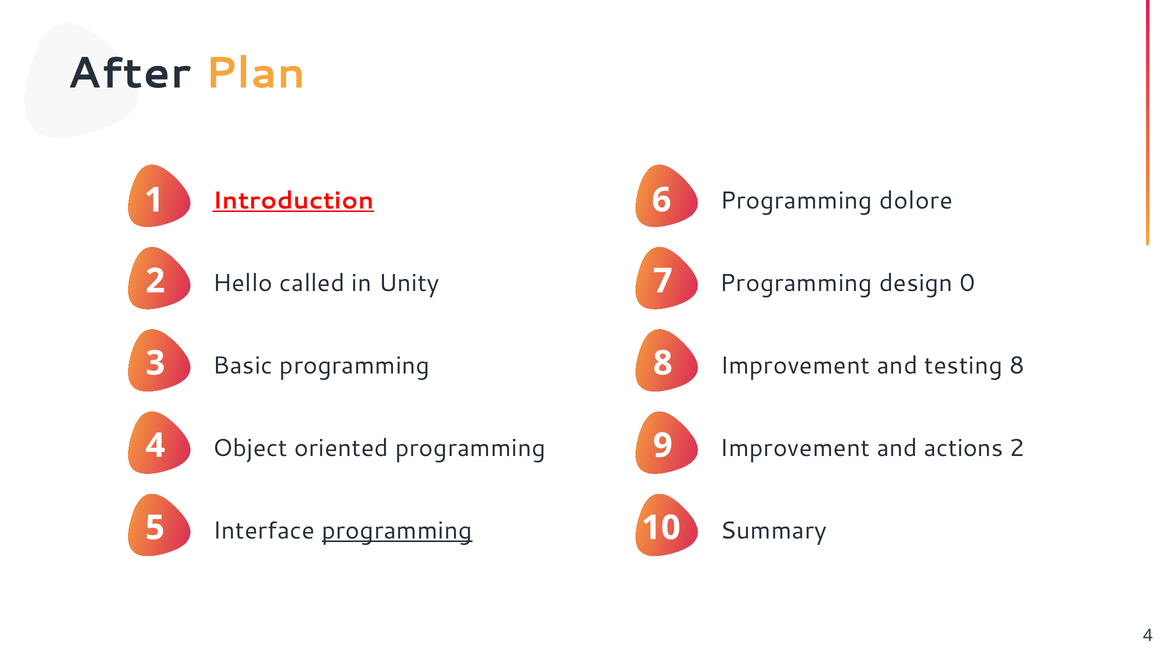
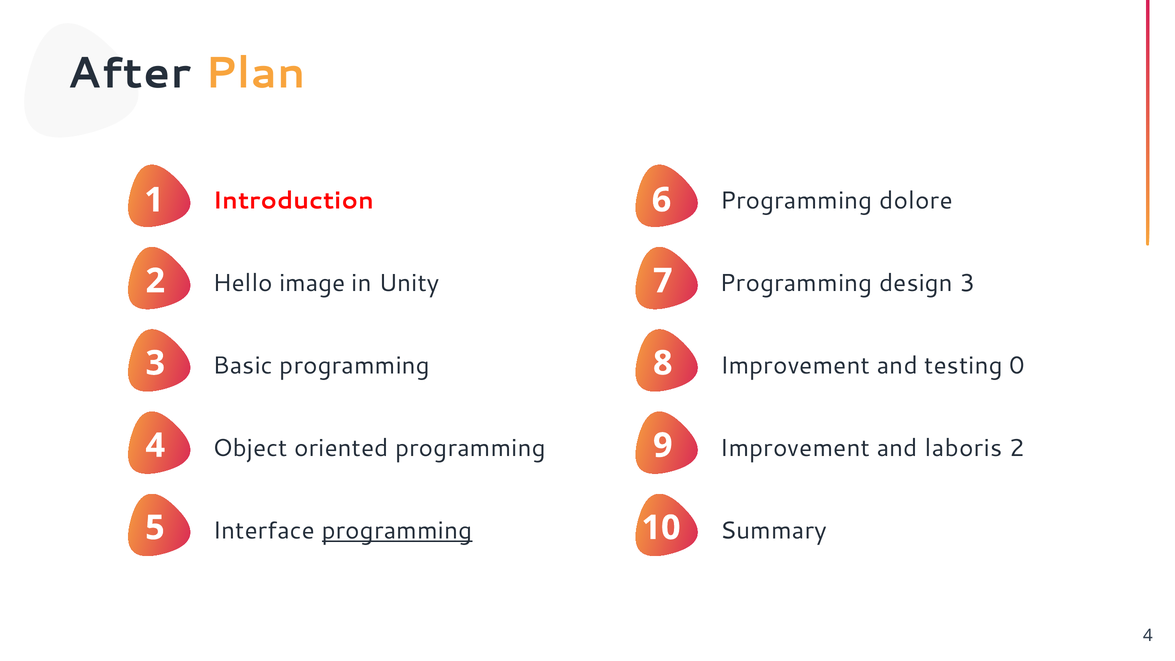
Introduction underline: present -> none
called: called -> image
design 0: 0 -> 3
testing 8: 8 -> 0
actions: actions -> laboris
